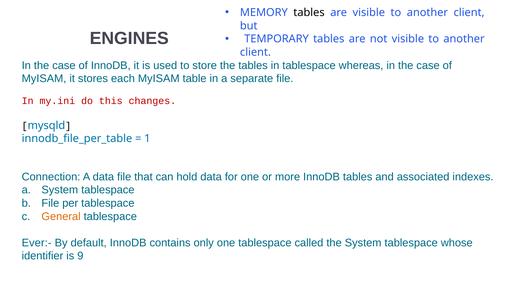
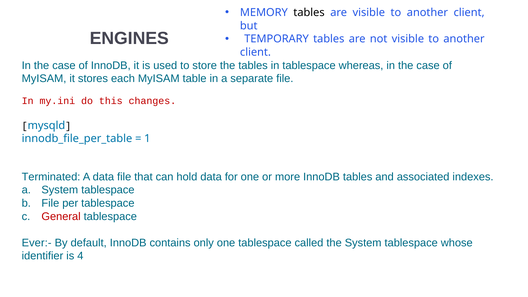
Connection: Connection -> Terminated
General colour: orange -> red
9: 9 -> 4
